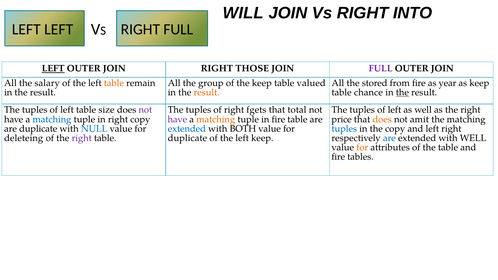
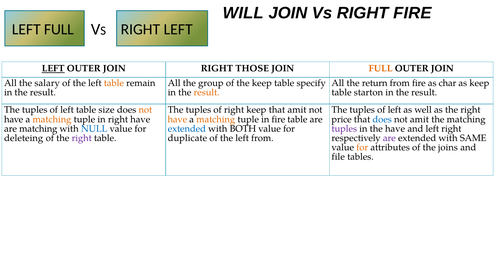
RIGHT INTO: INTO -> FIRE
LEFT LEFT: LEFT -> FULL
RIGHT FULL: FULL -> LEFT
FULL at (381, 69) colour: purple -> orange
valued: valued -> specify
stored: stored -> return
year: year -> char
chance: chance -> starton
the at (402, 93) underline: present -> none
not at (145, 110) colour: purple -> orange
right fgets: fgets -> keep
that total: total -> amit
matching at (52, 119) colour: blue -> orange
right copy: copy -> have
have at (177, 119) colour: purple -> orange
does at (382, 119) colour: orange -> blue
are duplicate: duplicate -> matching
tuples at (344, 129) colour: blue -> purple
the copy: copy -> have
left keep: keep -> from
are at (389, 138) colour: blue -> purple
with WELL: WELL -> SAME
the table: table -> joins
fire at (338, 157): fire -> file
